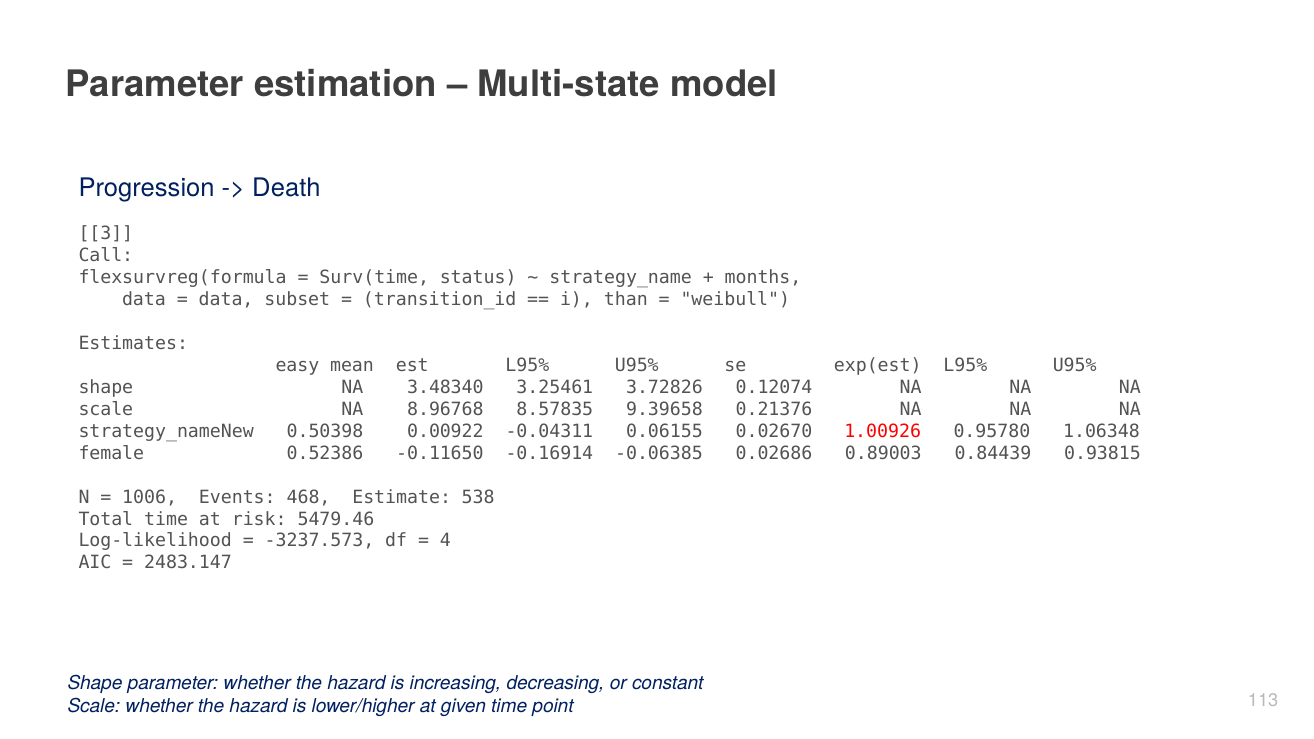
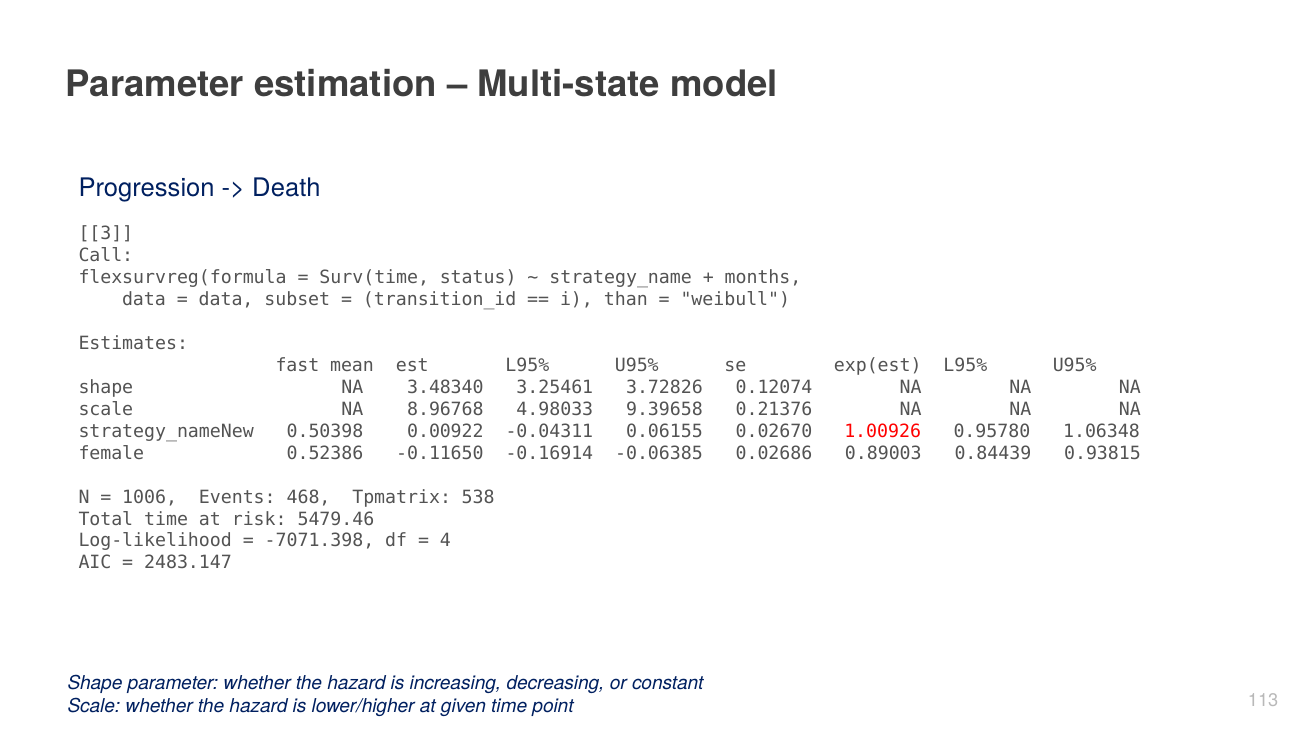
easy: easy -> fast
8.57835: 8.57835 -> 4.98033
Estimate: Estimate -> Tpmatrix
-3237.573: -3237.573 -> -7071.398
